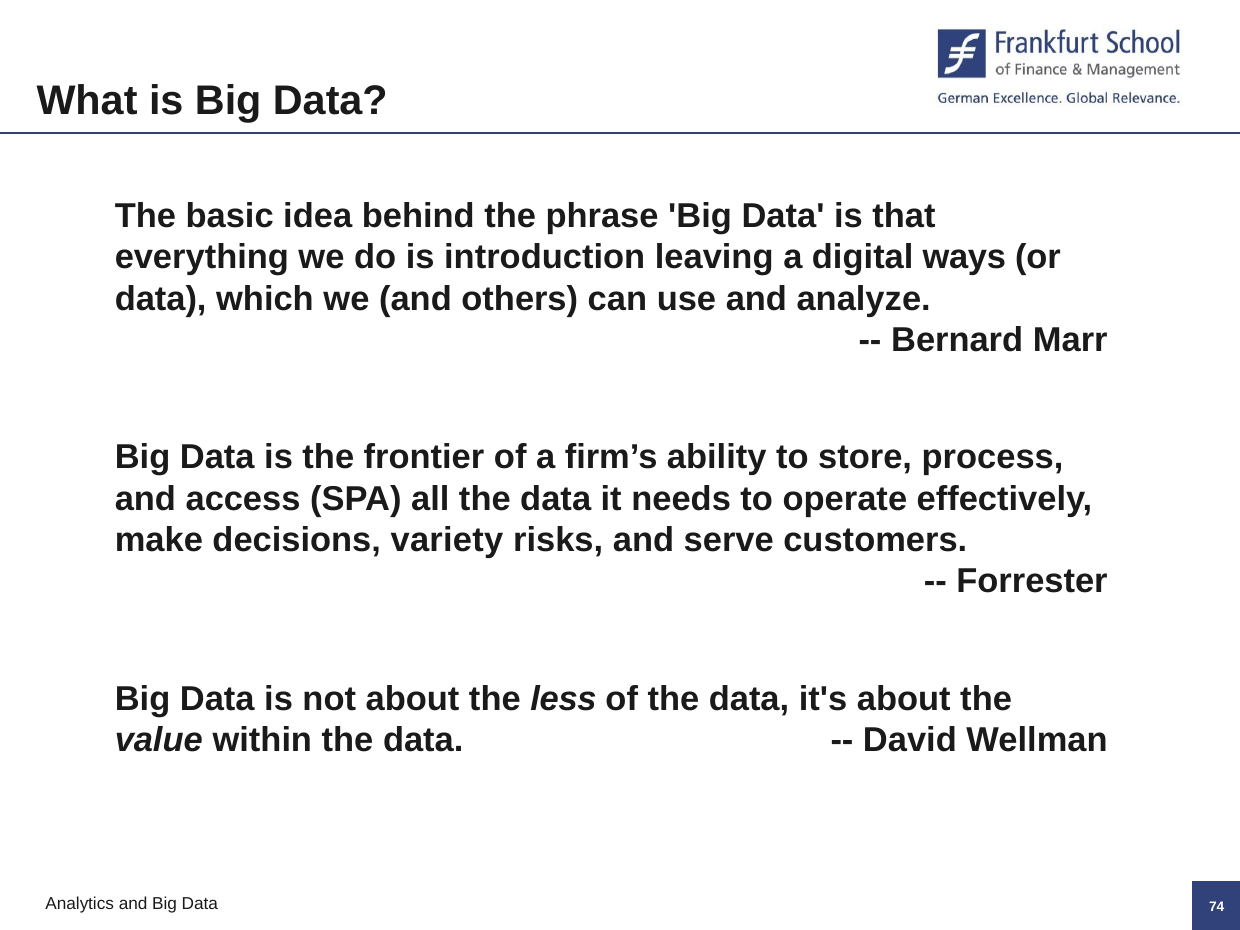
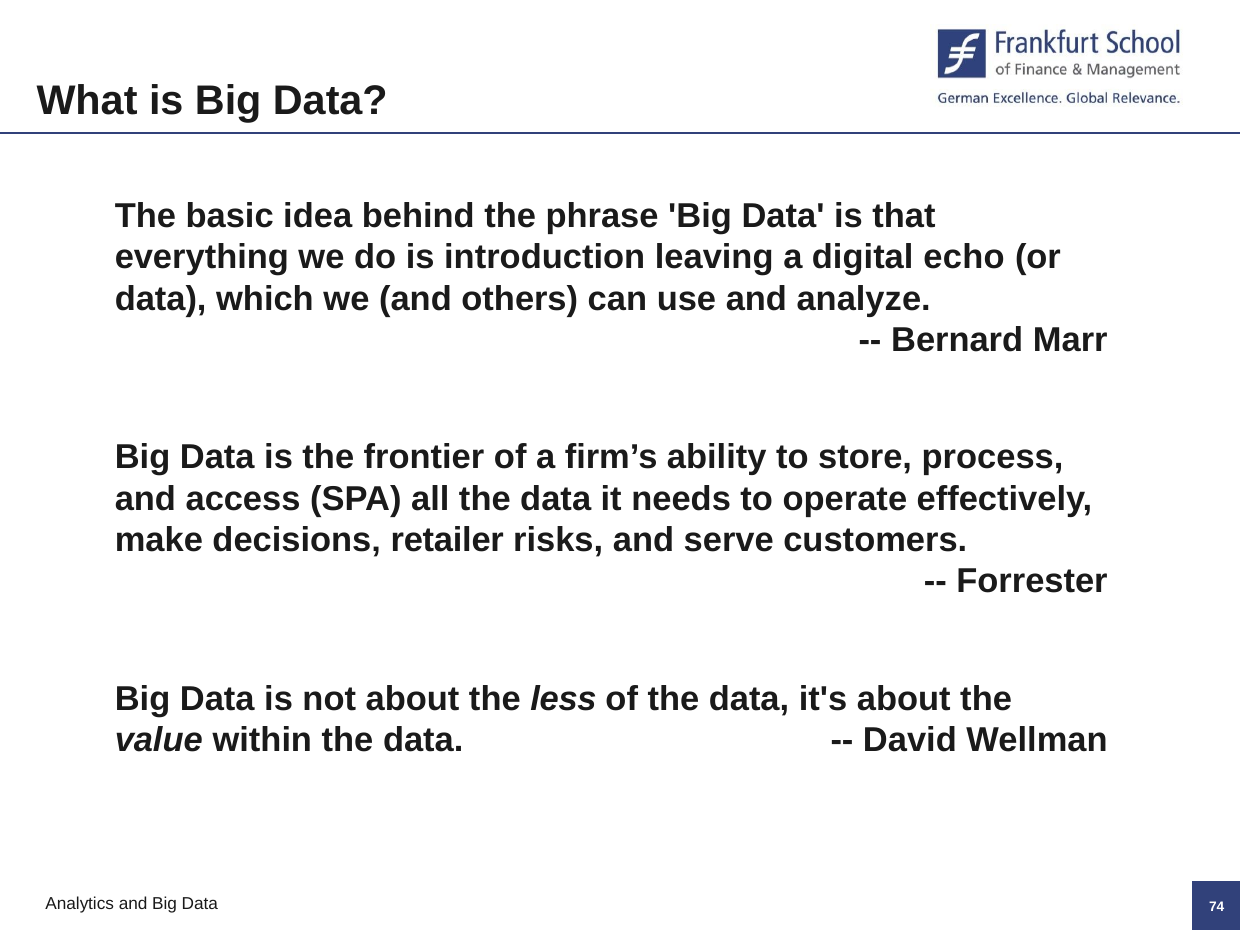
ways: ways -> echo
variety: variety -> retailer
